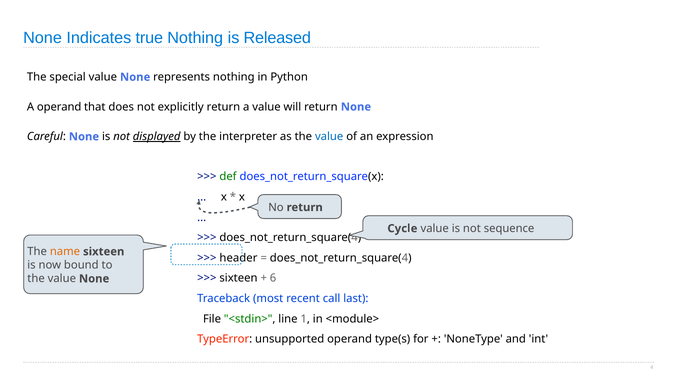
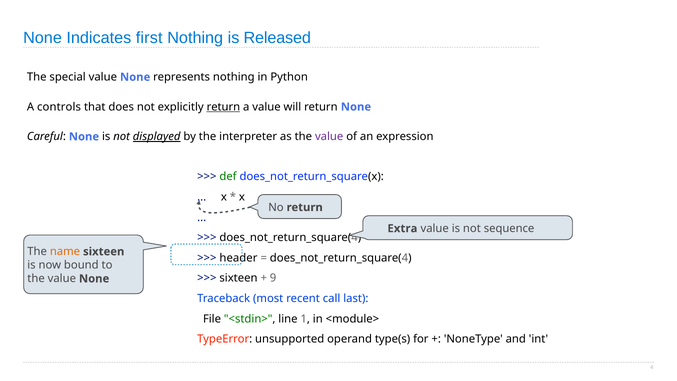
true: true -> first
A operand: operand -> controls
return at (223, 107) underline: none -> present
value at (329, 137) colour: blue -> purple
Cycle: Cycle -> Extra
6: 6 -> 9
